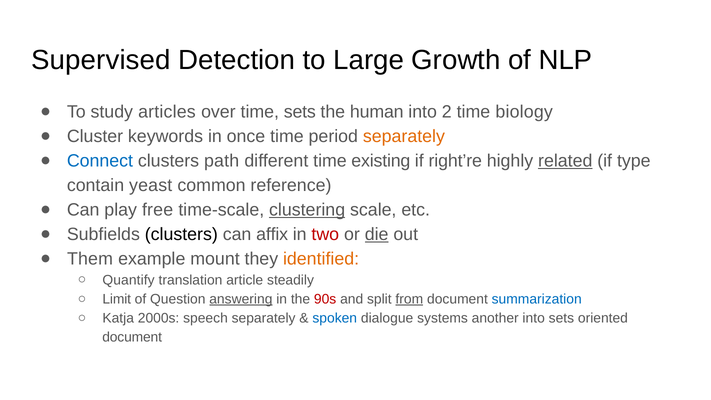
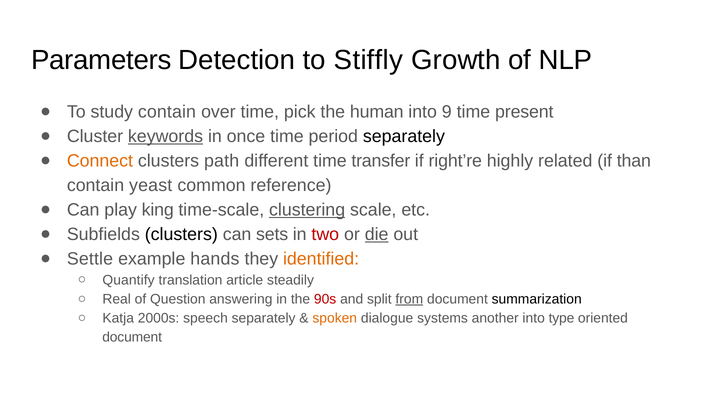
Supervised: Supervised -> Parameters
Large: Large -> Stiffly
study articles: articles -> contain
time sets: sets -> pick
2: 2 -> 9
biology: biology -> present
keywords underline: none -> present
separately at (404, 136) colour: orange -> black
Connect colour: blue -> orange
existing: existing -> transfer
related underline: present -> none
type: type -> than
free: free -> king
affix: affix -> sets
Them: Them -> Settle
mount: mount -> hands
Limit: Limit -> Real
answering underline: present -> none
summarization colour: blue -> black
spoken colour: blue -> orange
into sets: sets -> type
